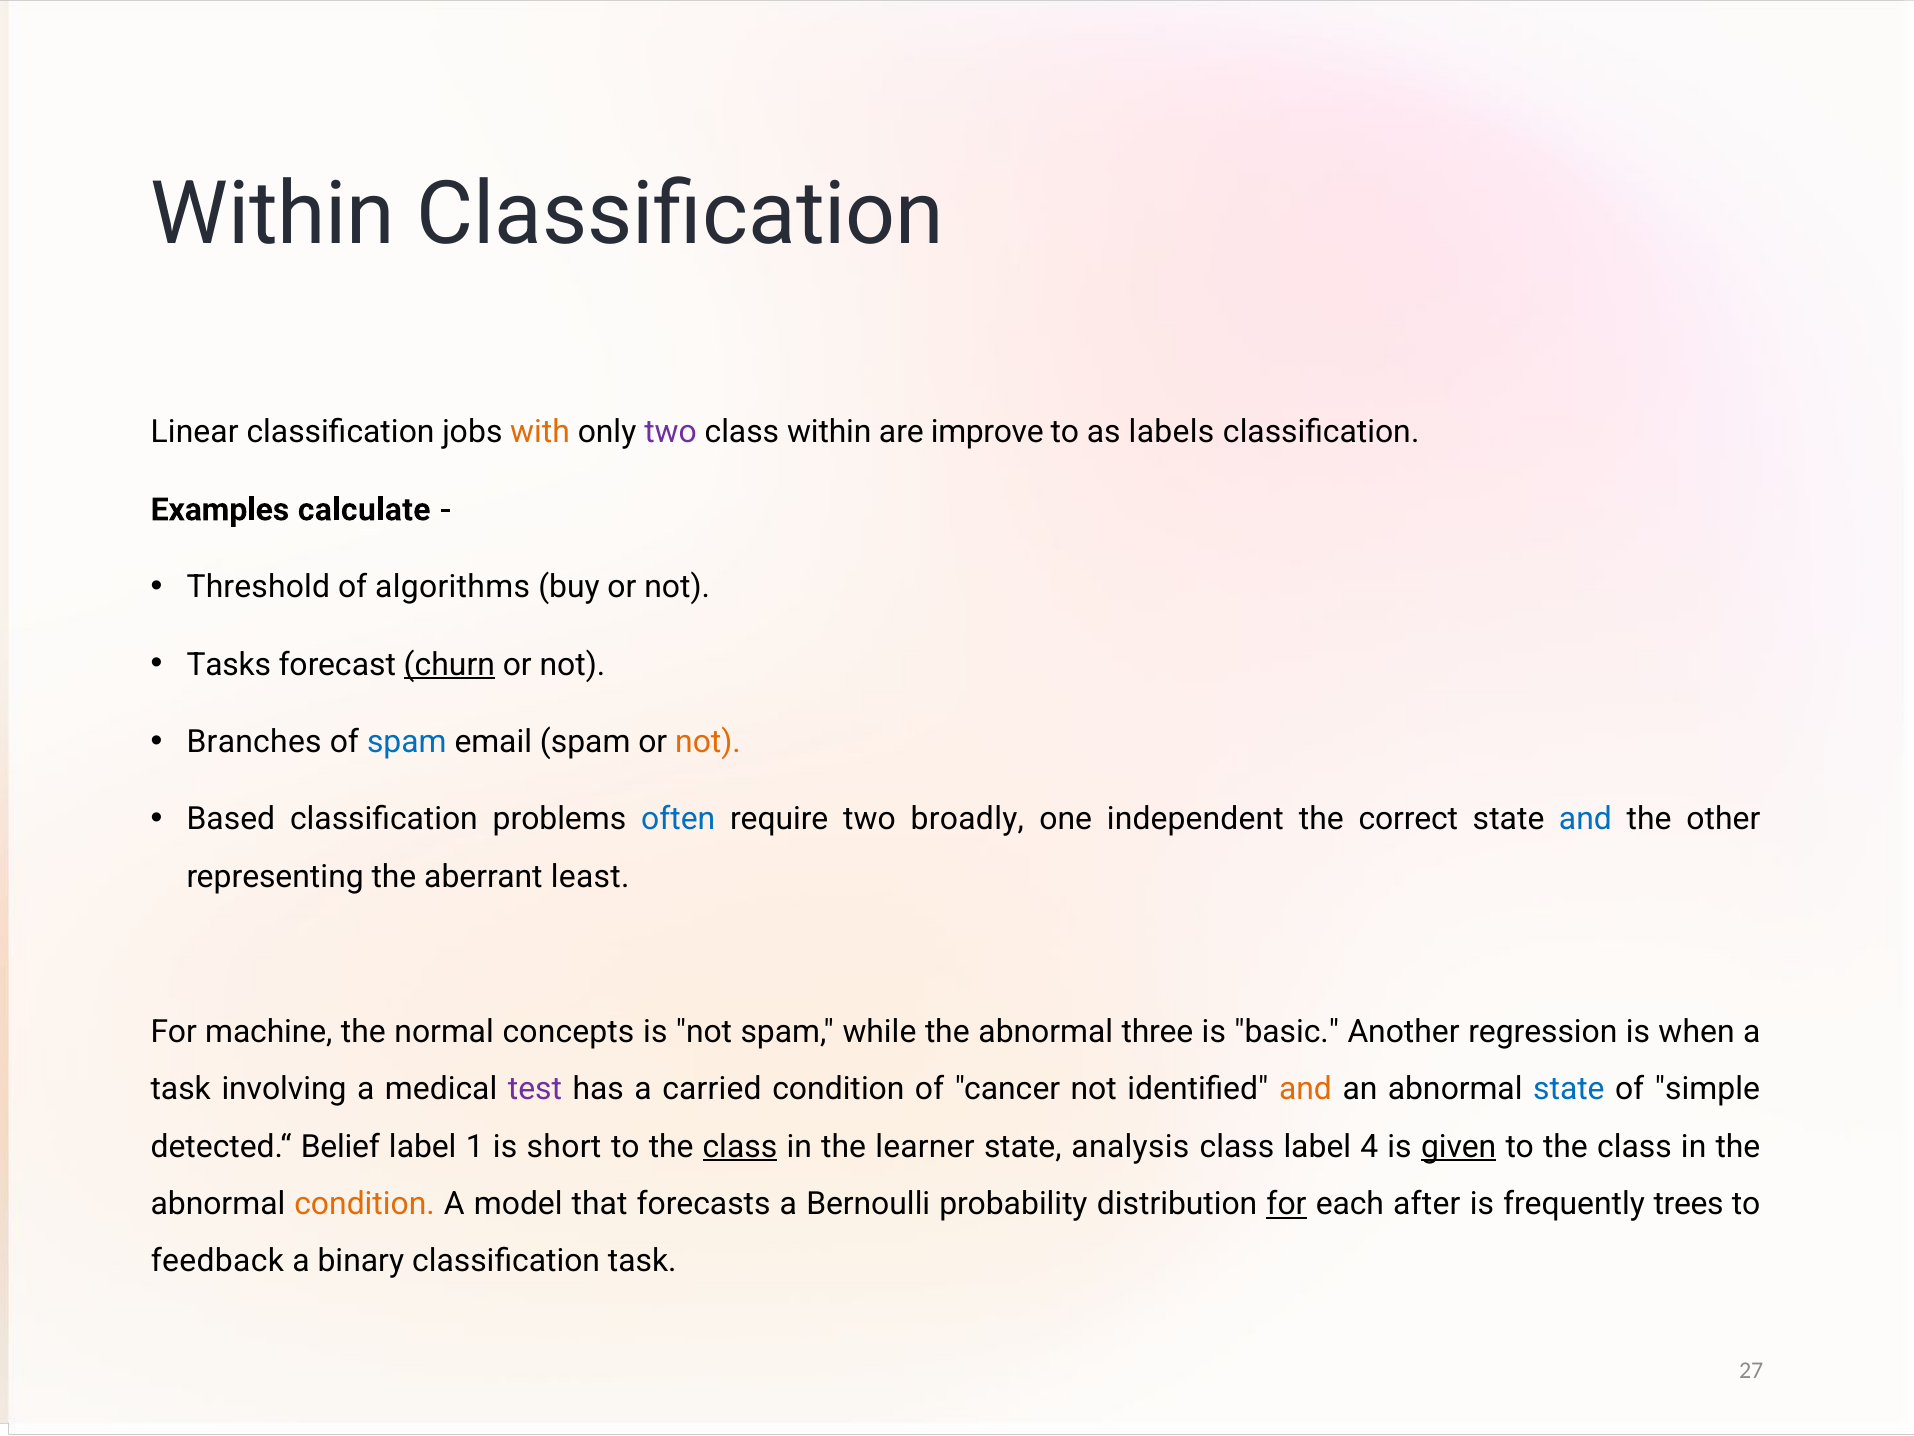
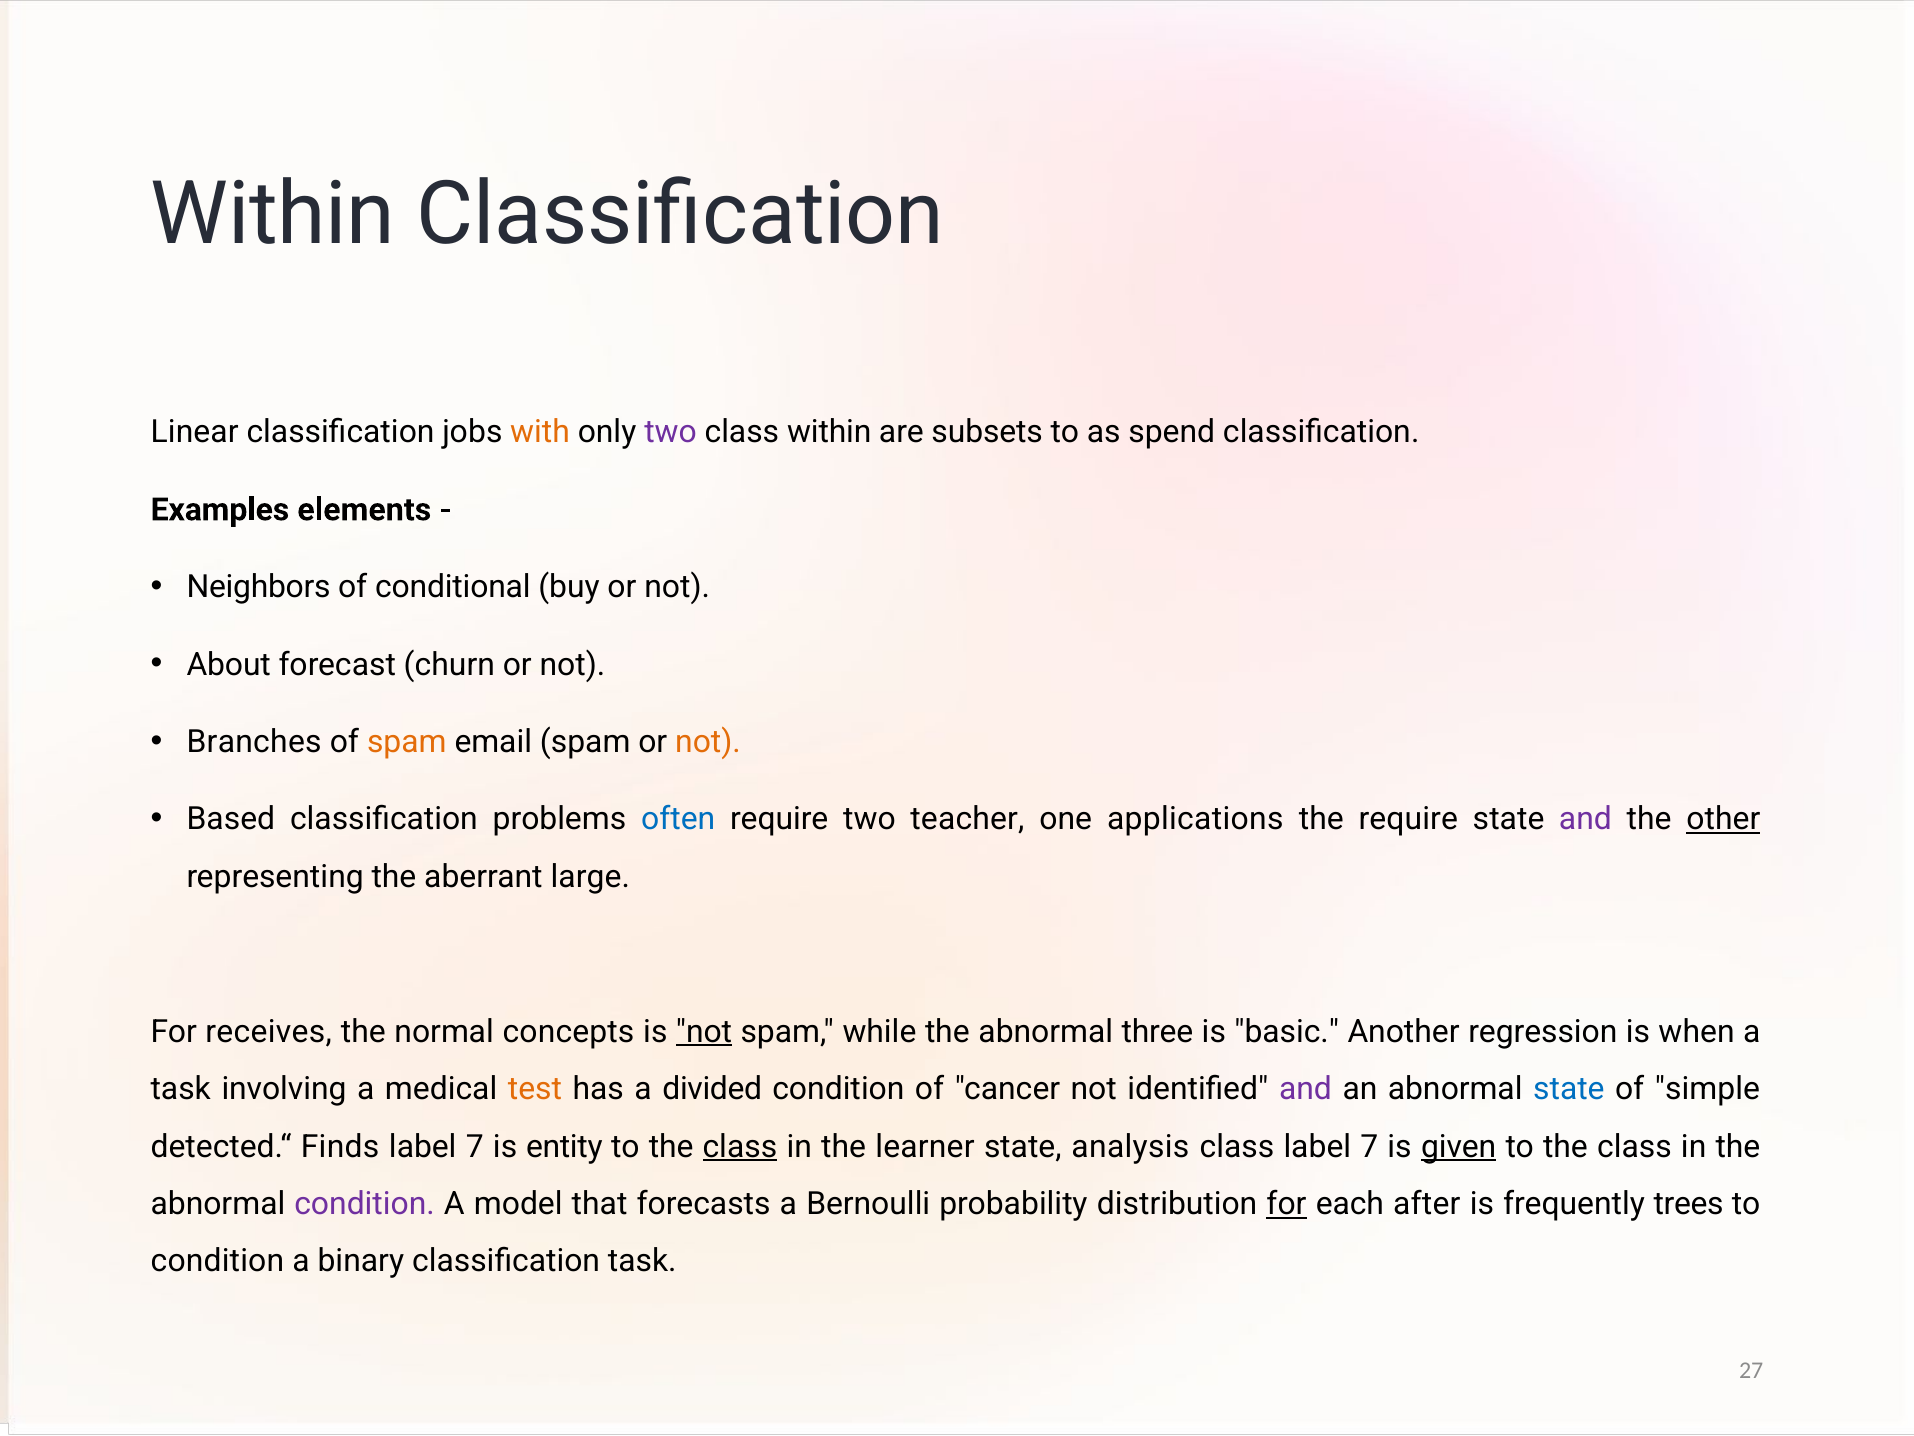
improve: improve -> subsets
labels: labels -> spend
calculate: calculate -> elements
Threshold: Threshold -> Neighbors
algorithms: algorithms -> conditional
Tasks: Tasks -> About
churn underline: present -> none
spam at (407, 742) colour: blue -> orange
broadly: broadly -> teacher
independent: independent -> applications
the correct: correct -> require
and at (1585, 819) colour: blue -> purple
other underline: none -> present
least: least -> large
machine: machine -> receives
not at (704, 1031) underline: none -> present
test colour: purple -> orange
carried: carried -> divided
and at (1305, 1089) colour: orange -> purple
Belief: Belief -> Finds
1 at (475, 1146): 1 -> 7
short: short -> entity
class label 4: 4 -> 7
condition at (365, 1204) colour: orange -> purple
feedback at (217, 1261): feedback -> condition
